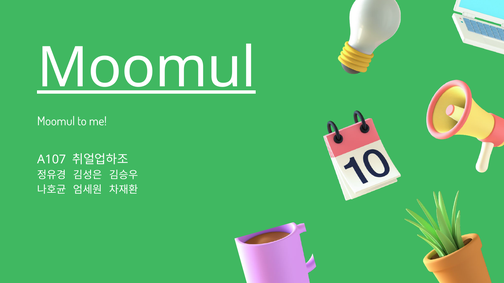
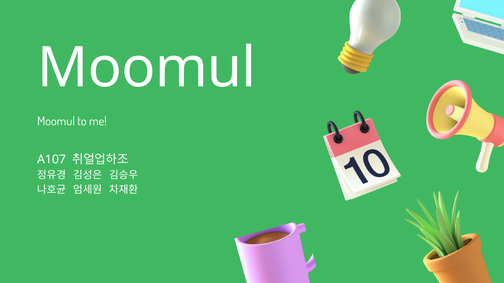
Moomul at (147, 68) underline: present -> none
